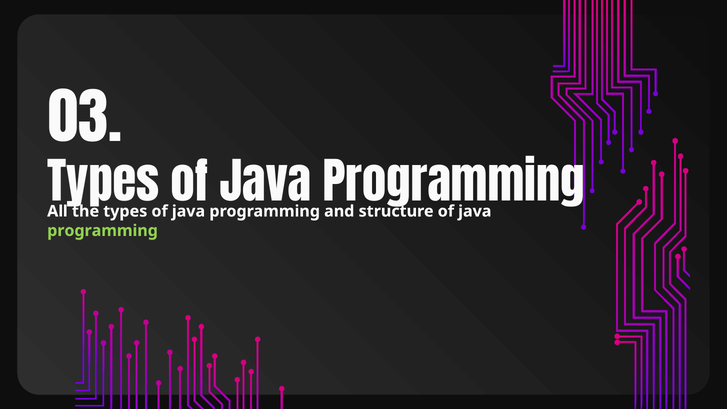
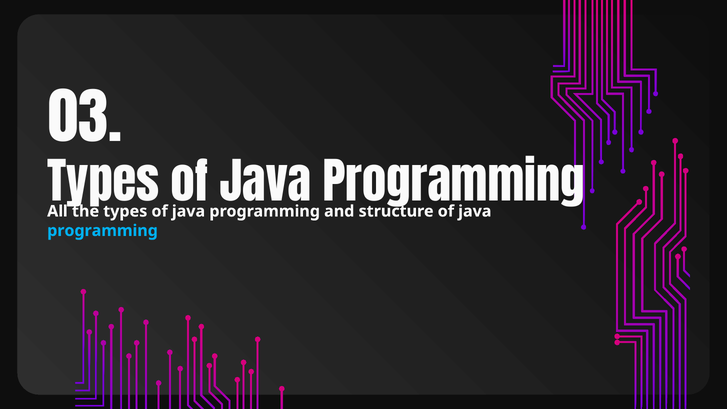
programming at (103, 231) colour: light green -> light blue
